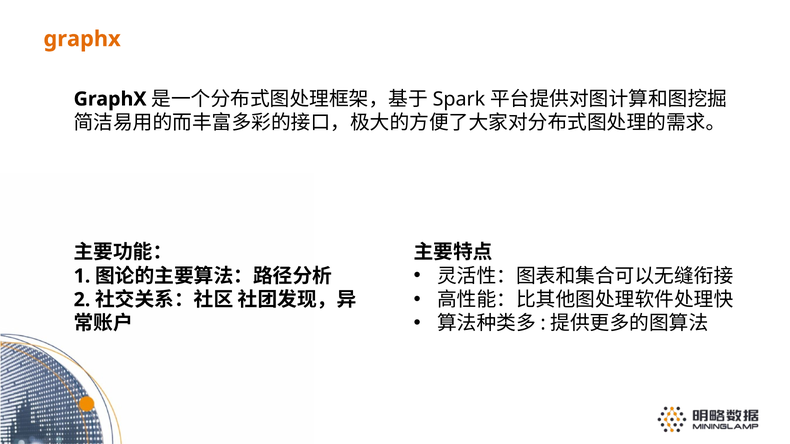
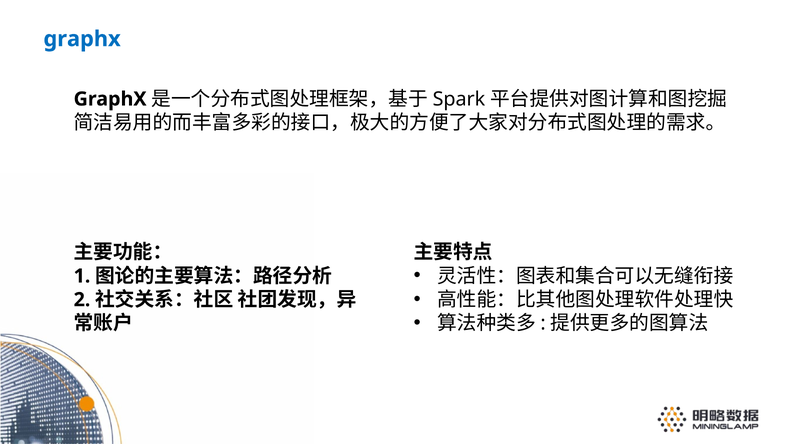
graphx at (82, 39) colour: orange -> blue
